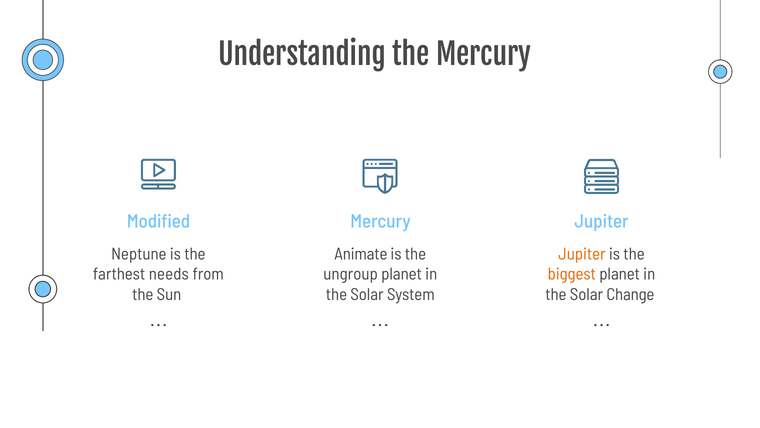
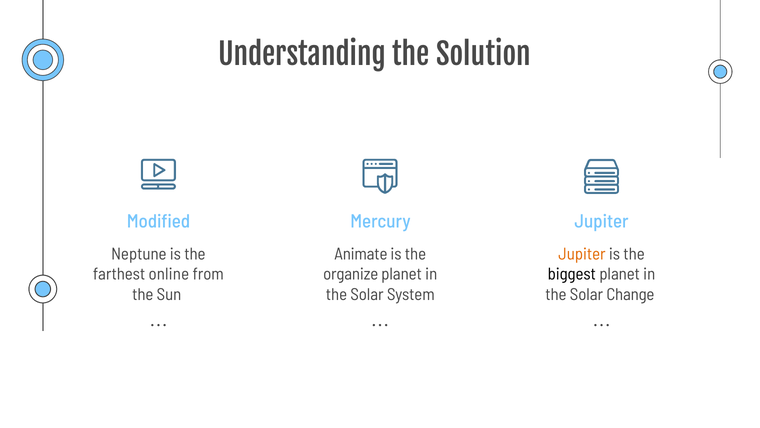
the Mercury: Mercury -> Solution
needs: needs -> online
ungroup: ungroup -> organize
biggest colour: orange -> black
